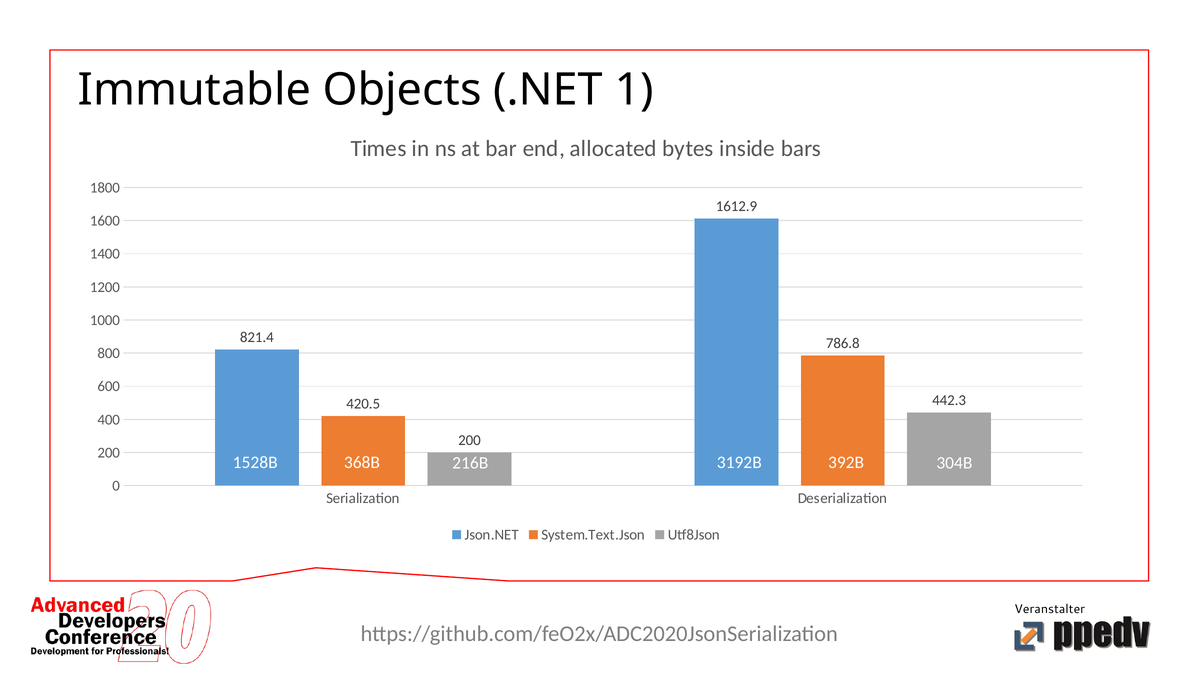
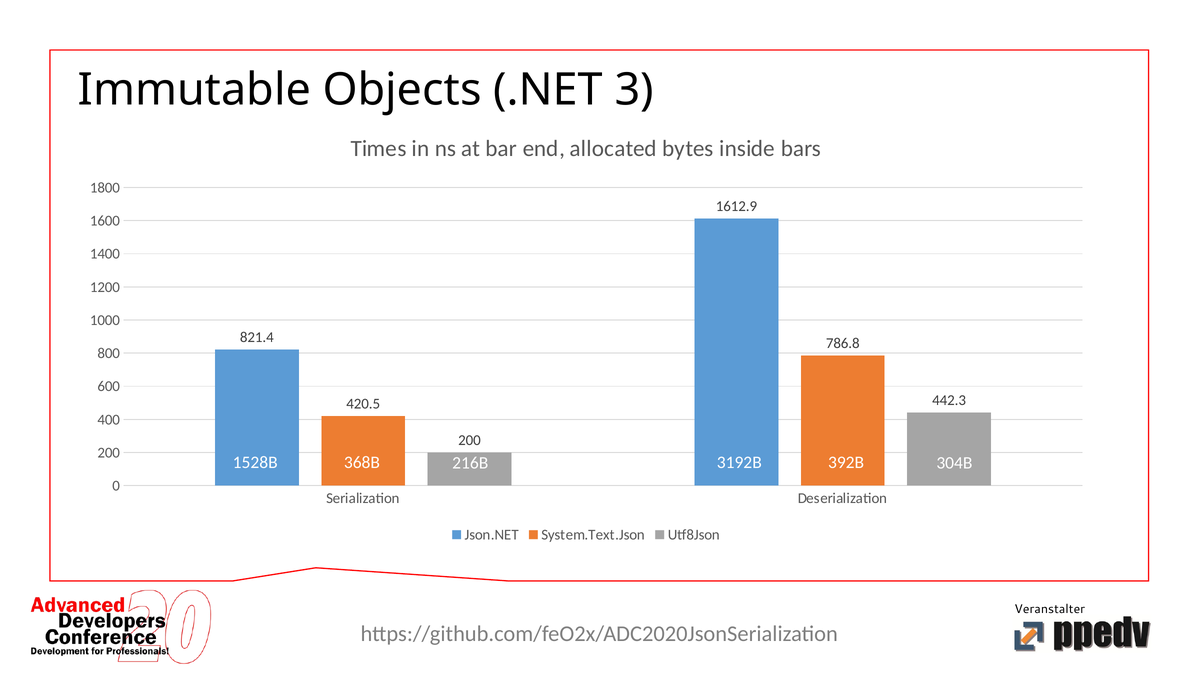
1: 1 -> 3
